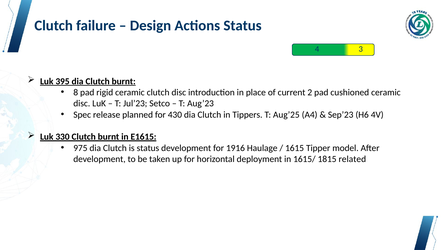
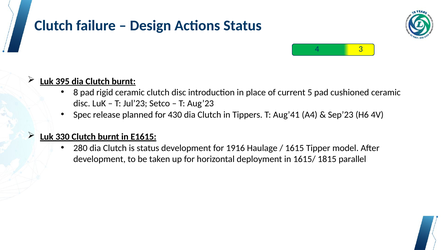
2: 2 -> 5
Aug’25: Aug’25 -> Aug’41
975: 975 -> 280
related: related -> parallel
